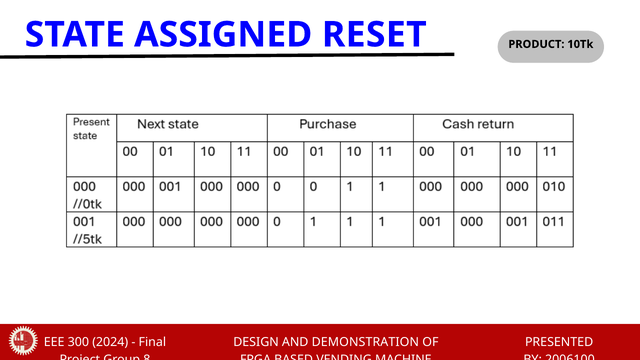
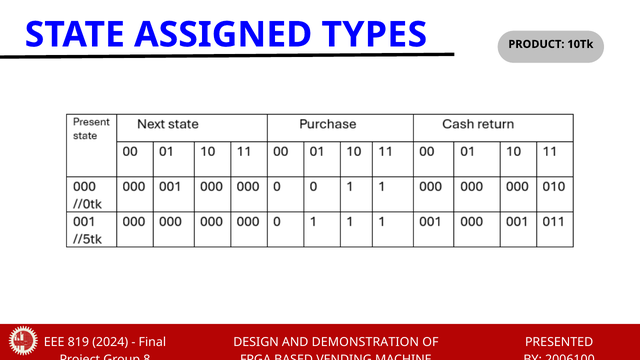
RESET: RESET -> TYPES
300: 300 -> 819
